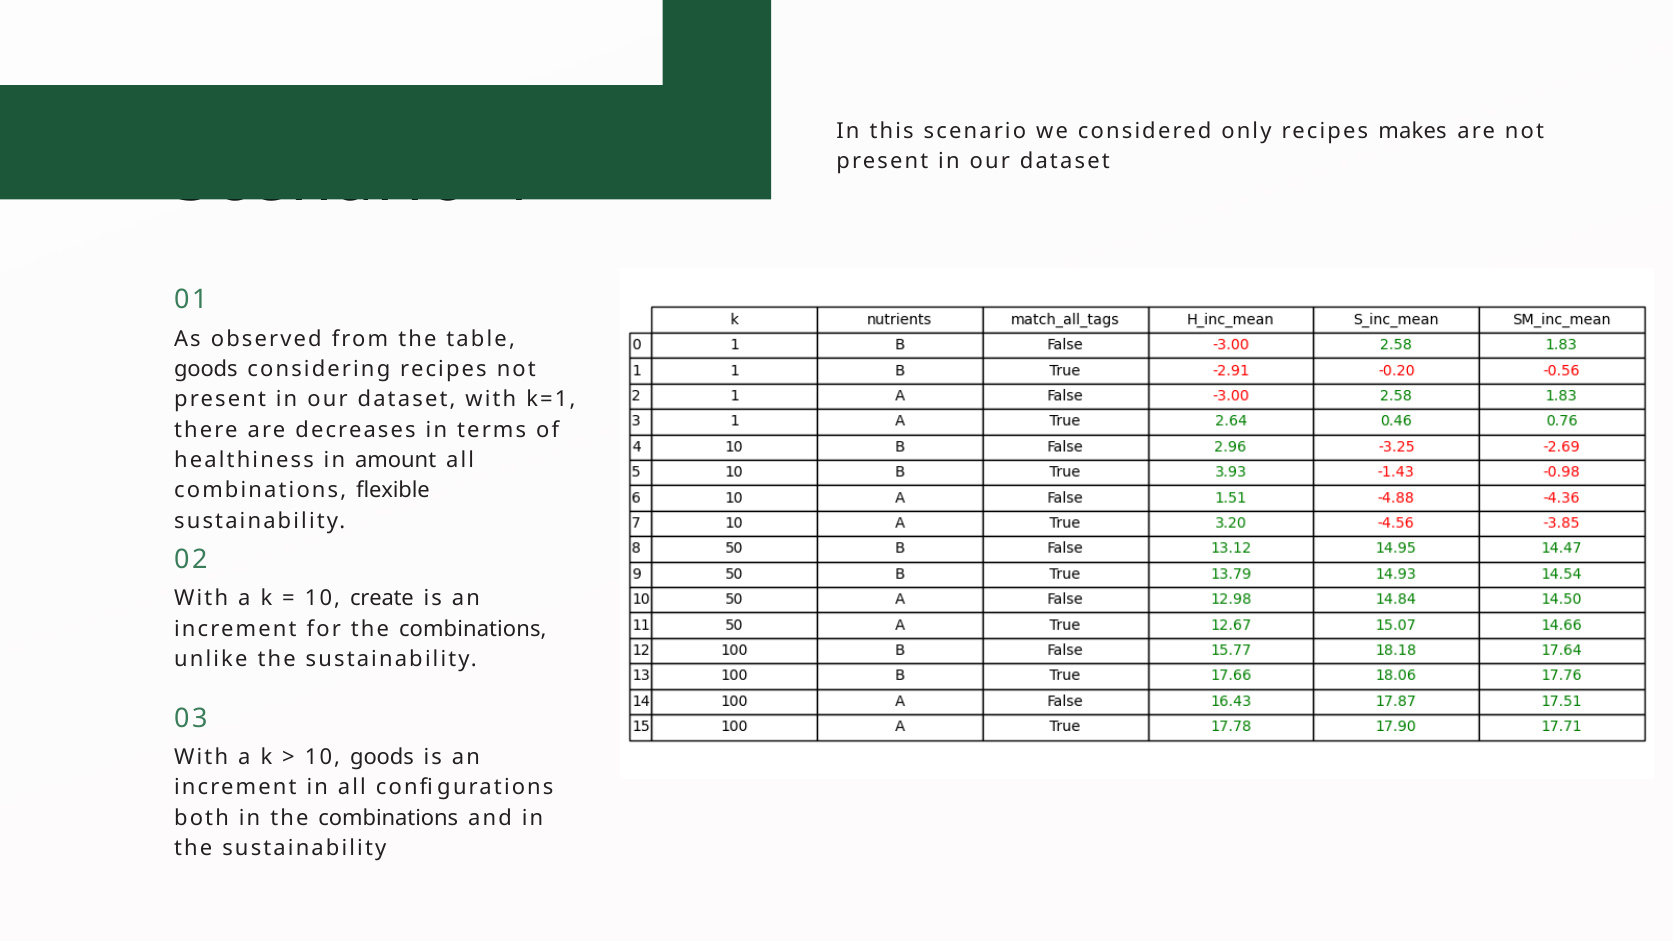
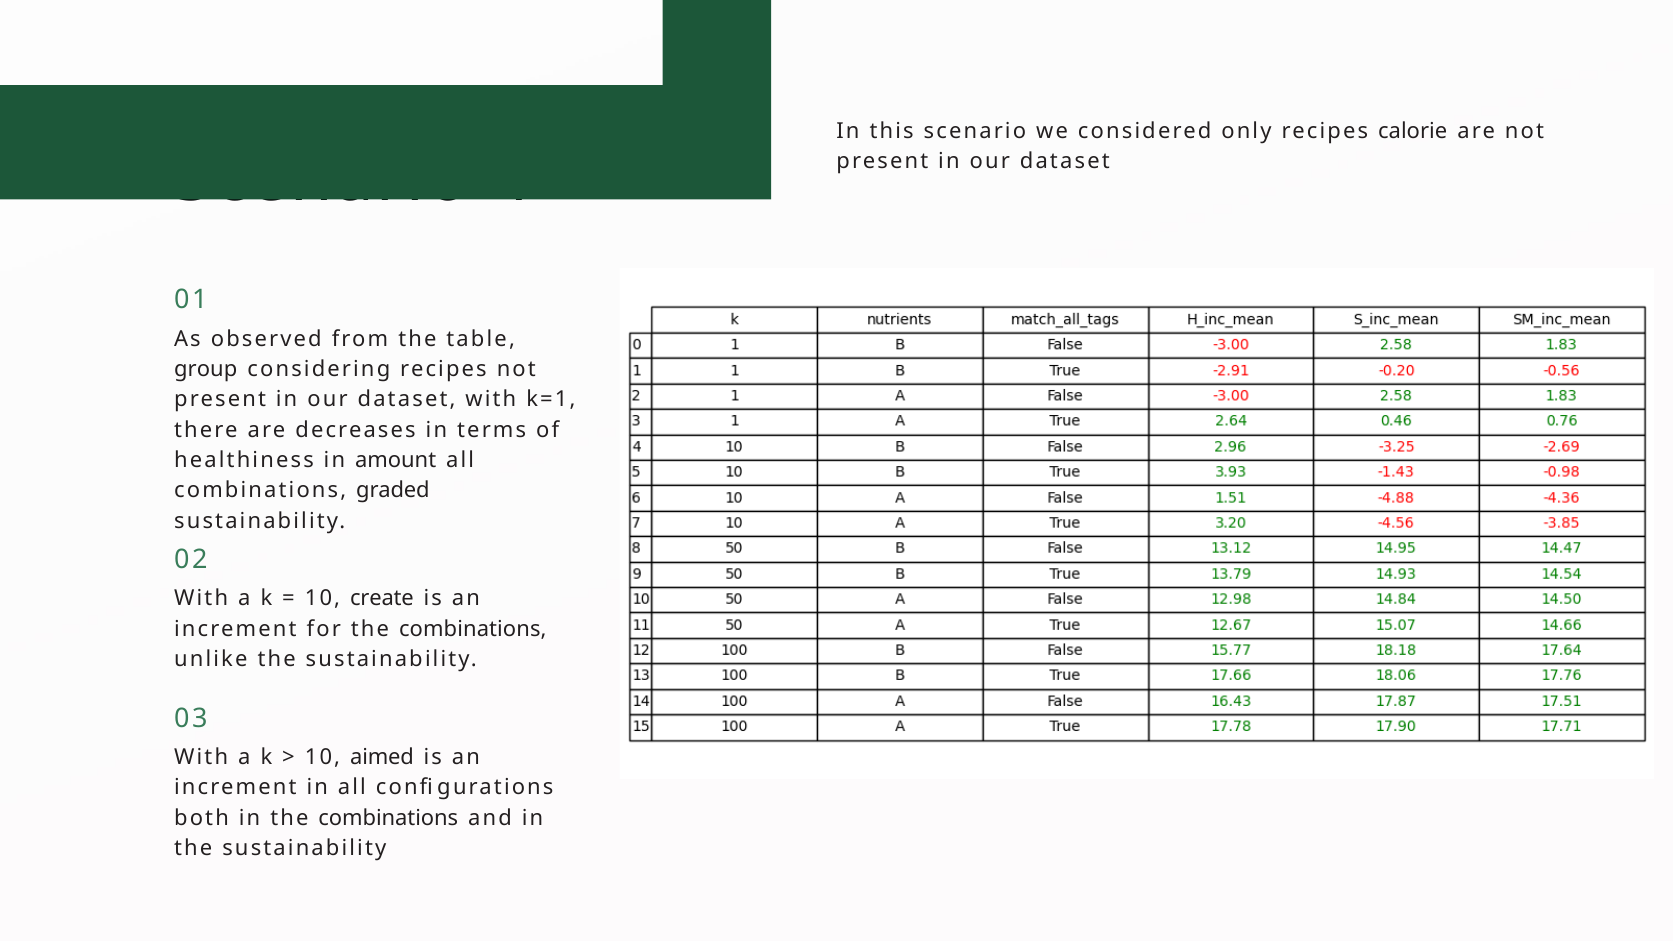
makes: makes -> calorie
goods at (206, 369): goods -> group
flexible: flexible -> graded
10 goods: goods -> aimed
